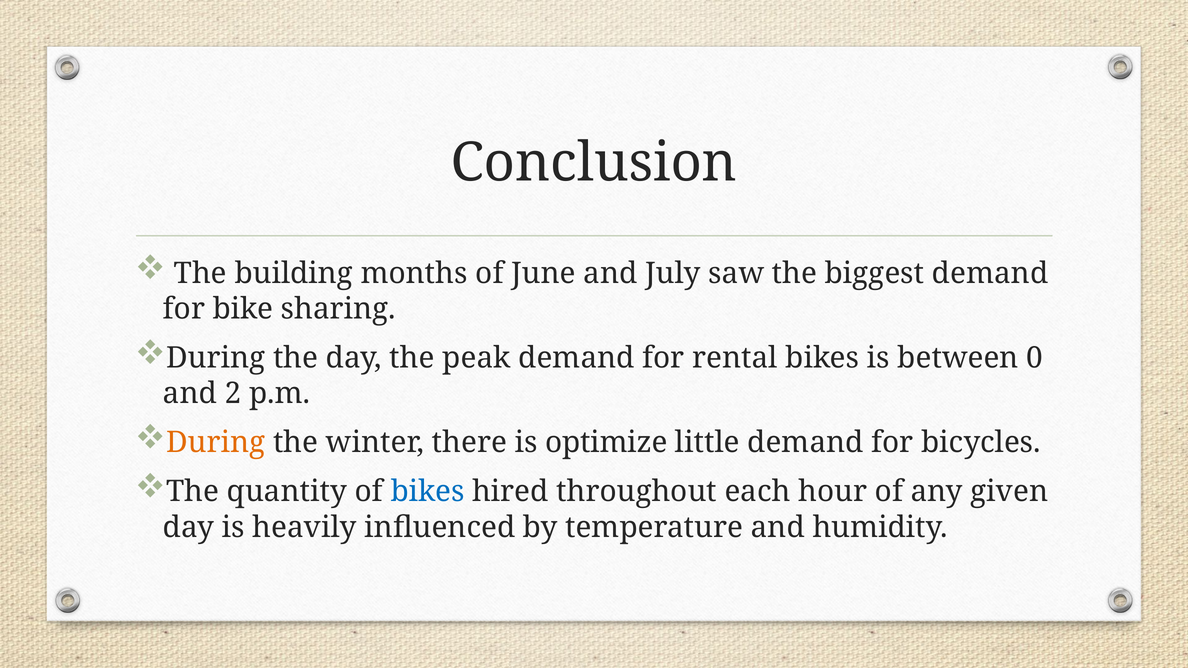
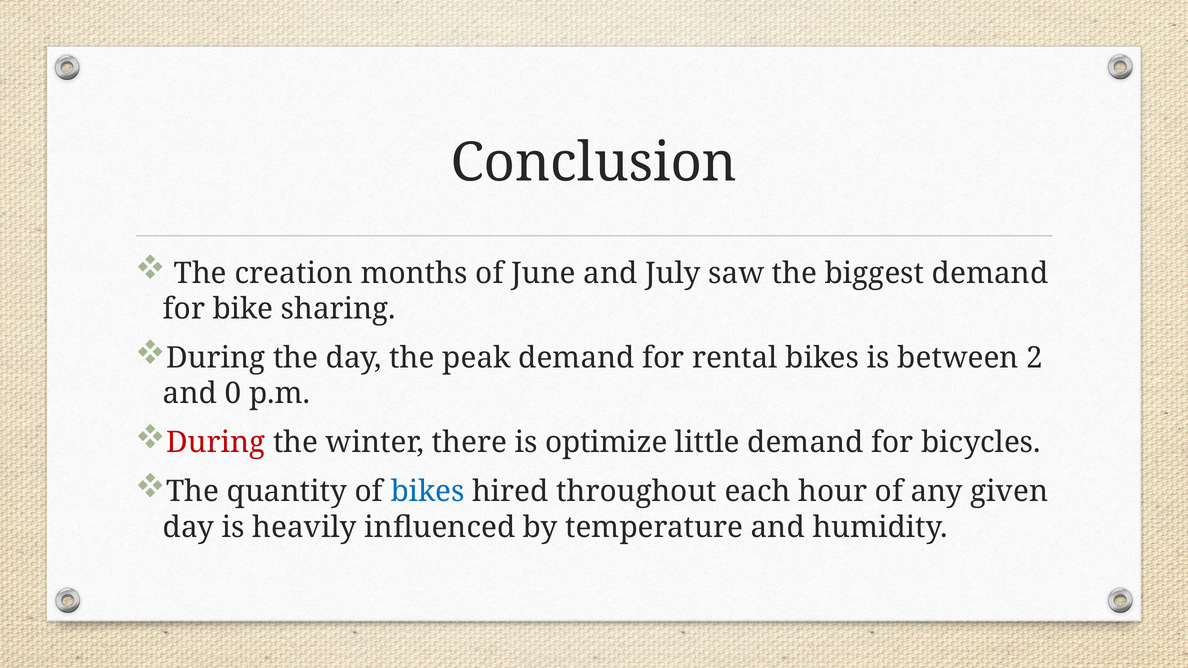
building: building -> creation
0: 0 -> 2
2: 2 -> 0
During at (216, 443) colour: orange -> red
